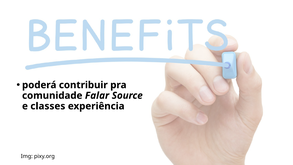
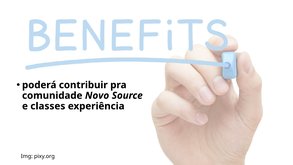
Falar: Falar -> Novo
